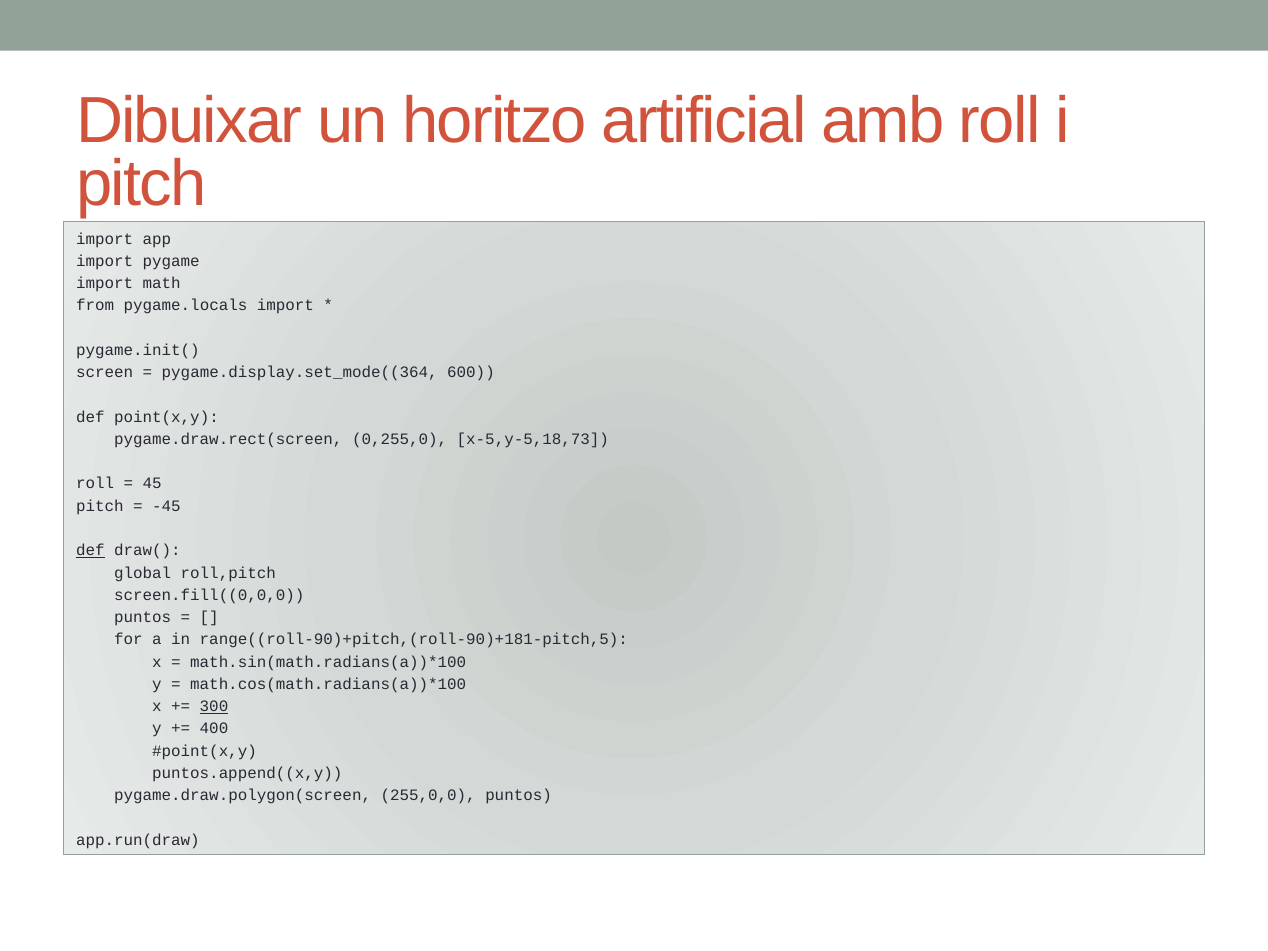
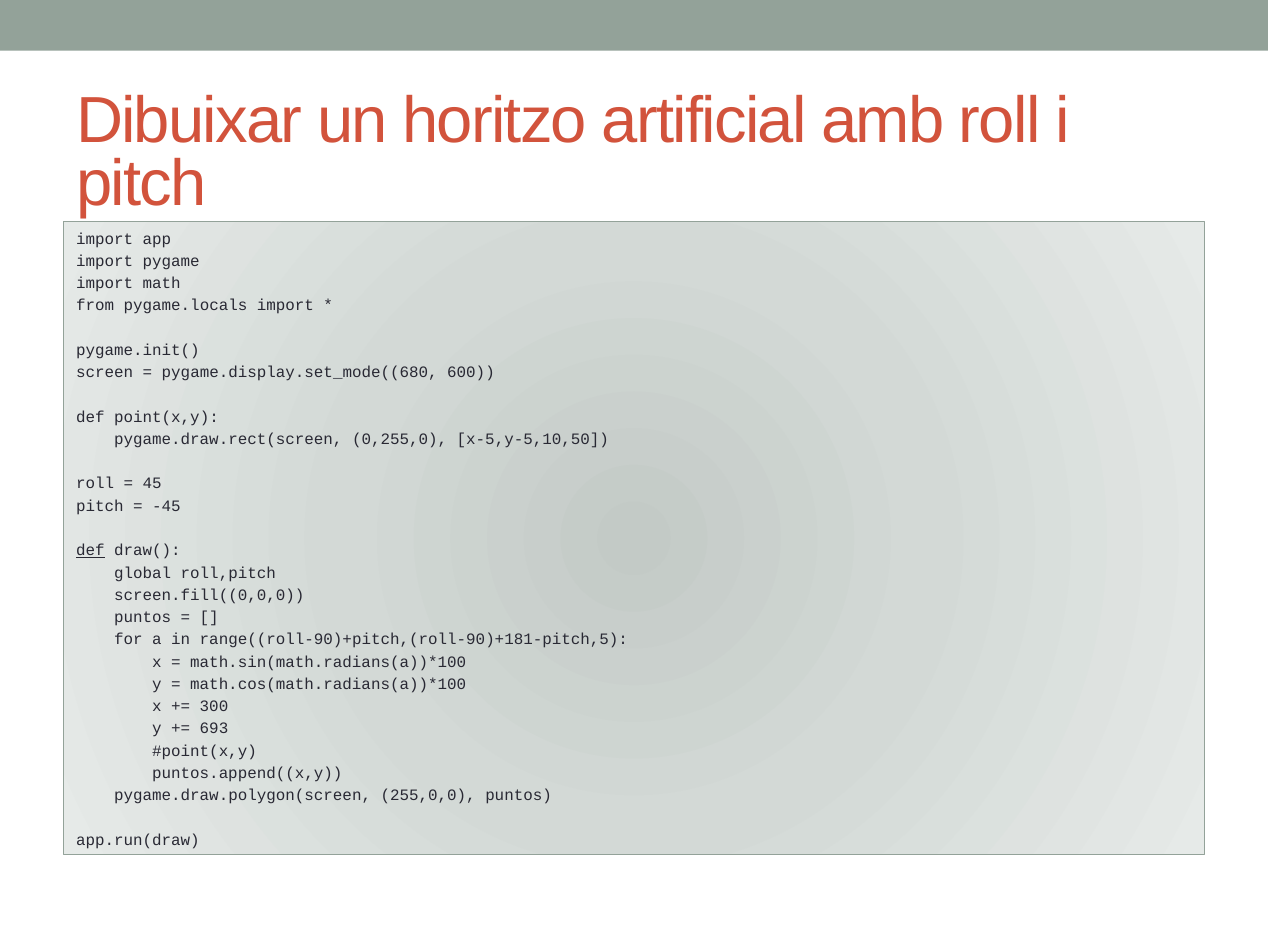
pygame.display.set_mode((364: pygame.display.set_mode((364 -> pygame.display.set_mode((680
x-5,y-5,18,73: x-5,y-5,18,73 -> x-5,y-5,10,50
300 underline: present -> none
400: 400 -> 693
